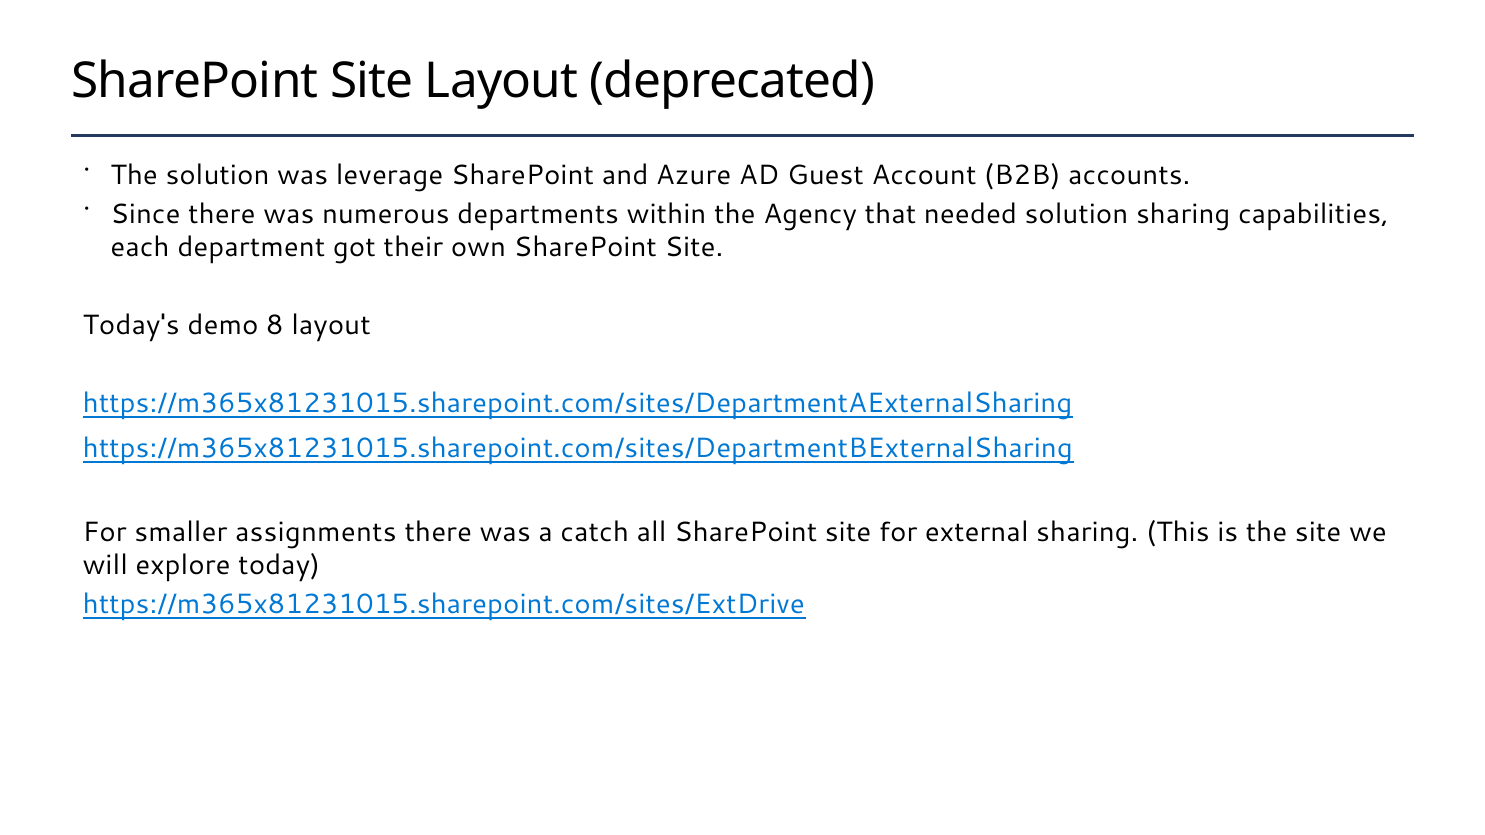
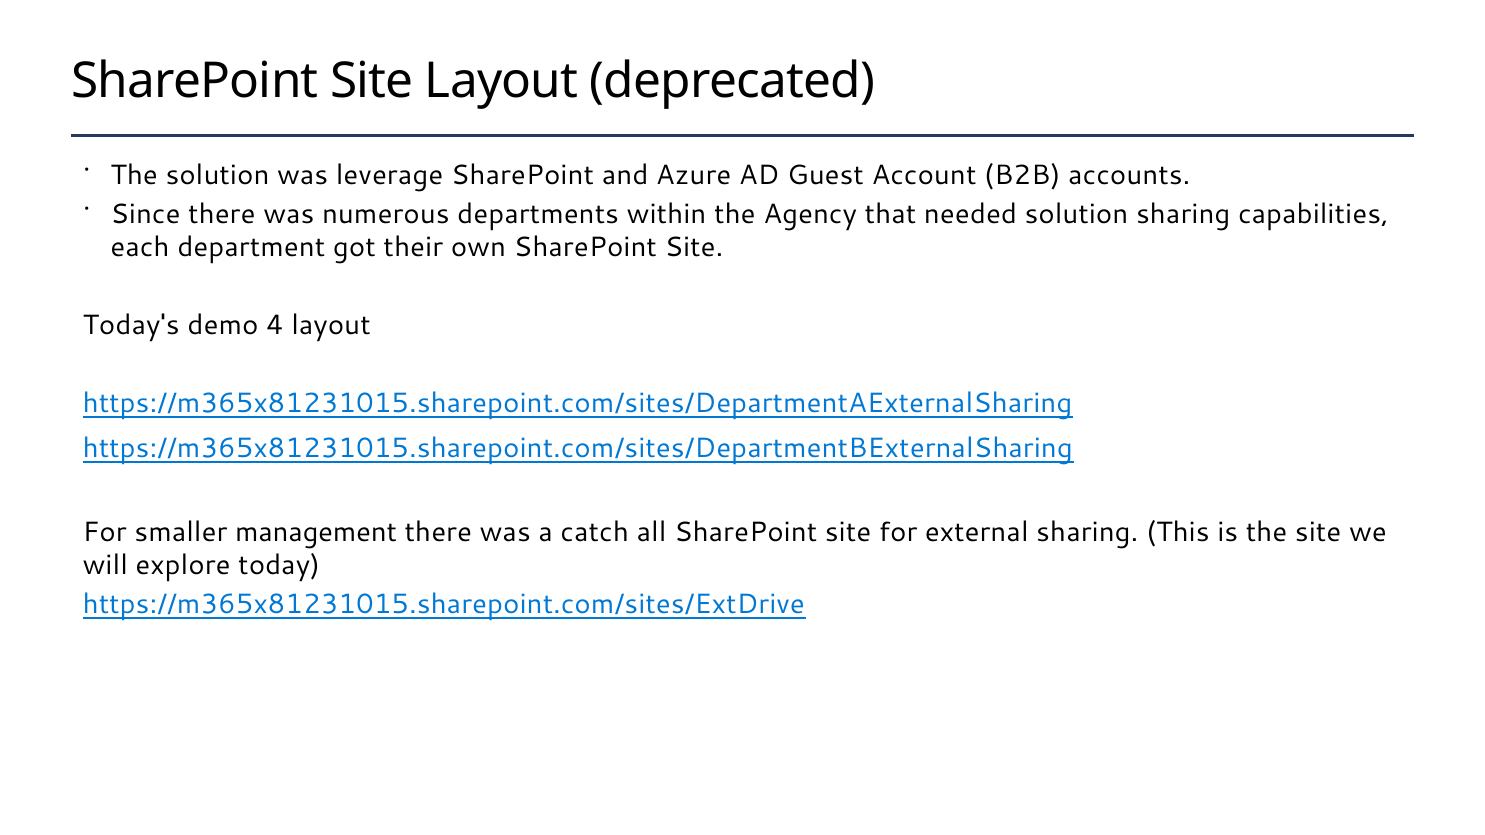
8: 8 -> 4
assignments: assignments -> management
